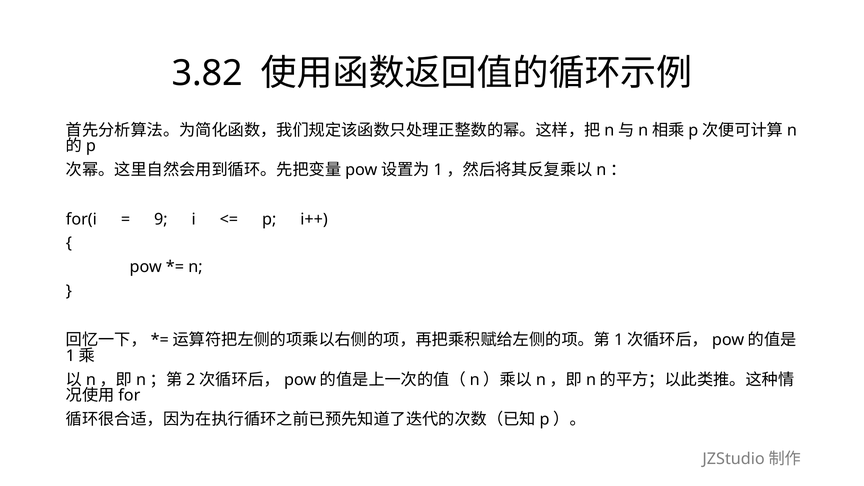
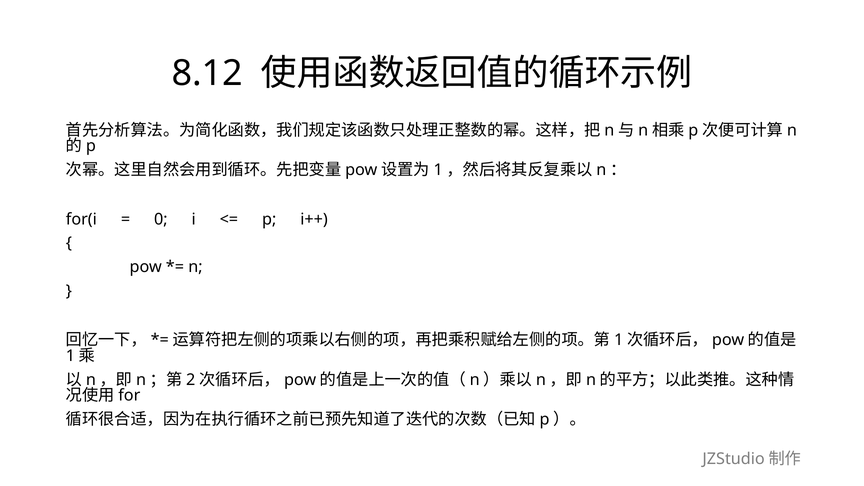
3.82: 3.82 -> 8.12
9: 9 -> 0
